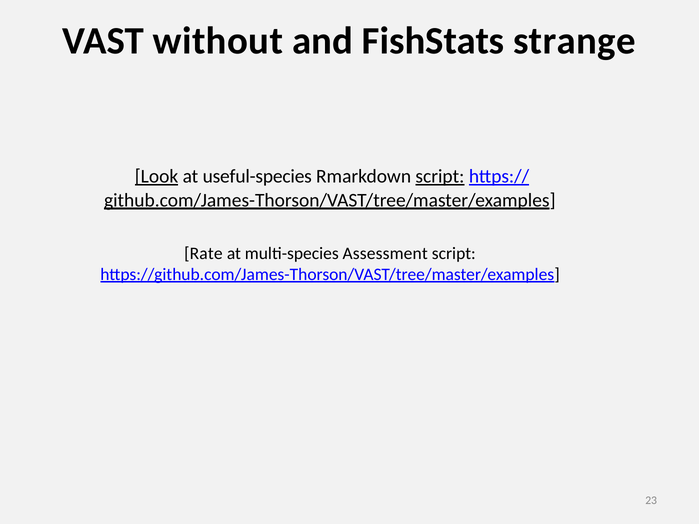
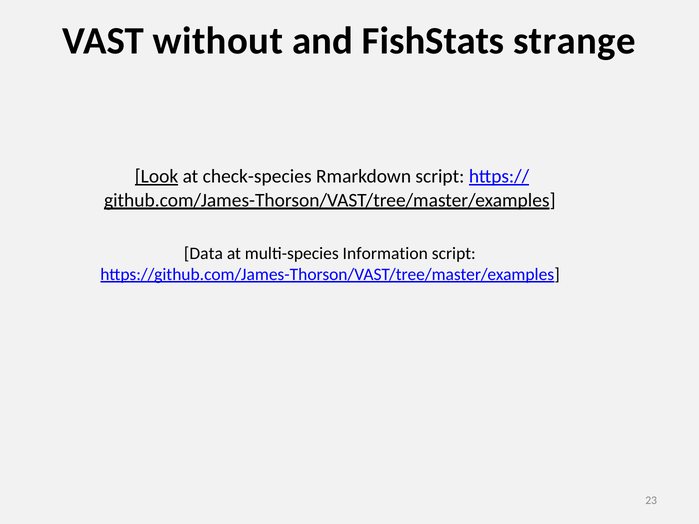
useful-species: useful-species -> check-species
script at (440, 176) underline: present -> none
Rate: Rate -> Data
Assessment: Assessment -> Information
